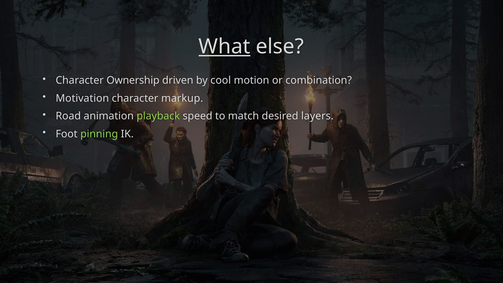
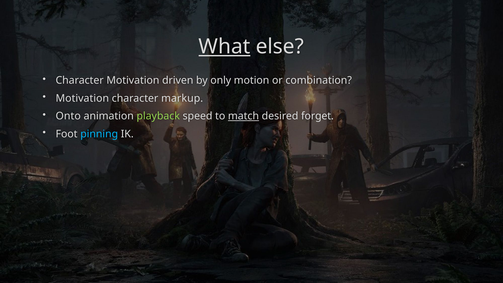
Character Ownership: Ownership -> Motivation
cool: cool -> only
Road: Road -> Onto
match underline: none -> present
layers: layers -> forget
pinning colour: light green -> light blue
